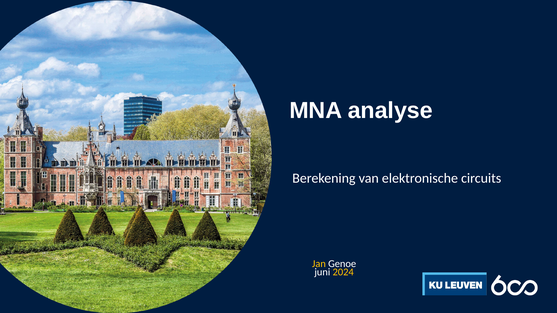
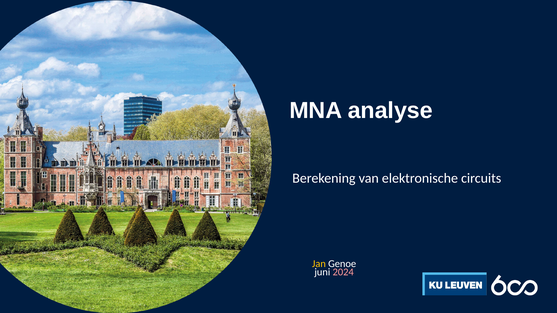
2024 colour: yellow -> pink
